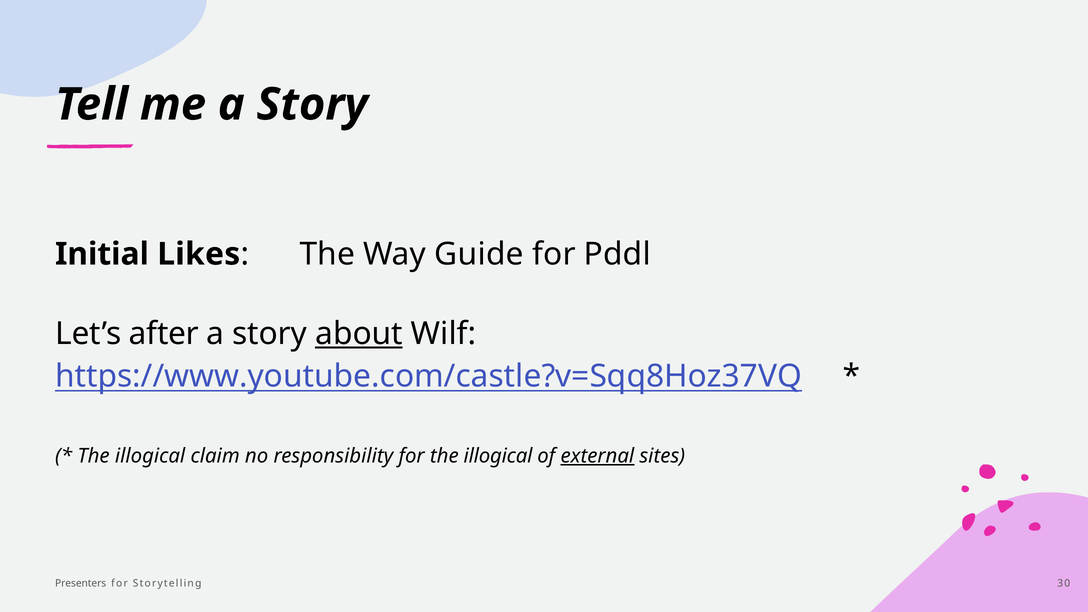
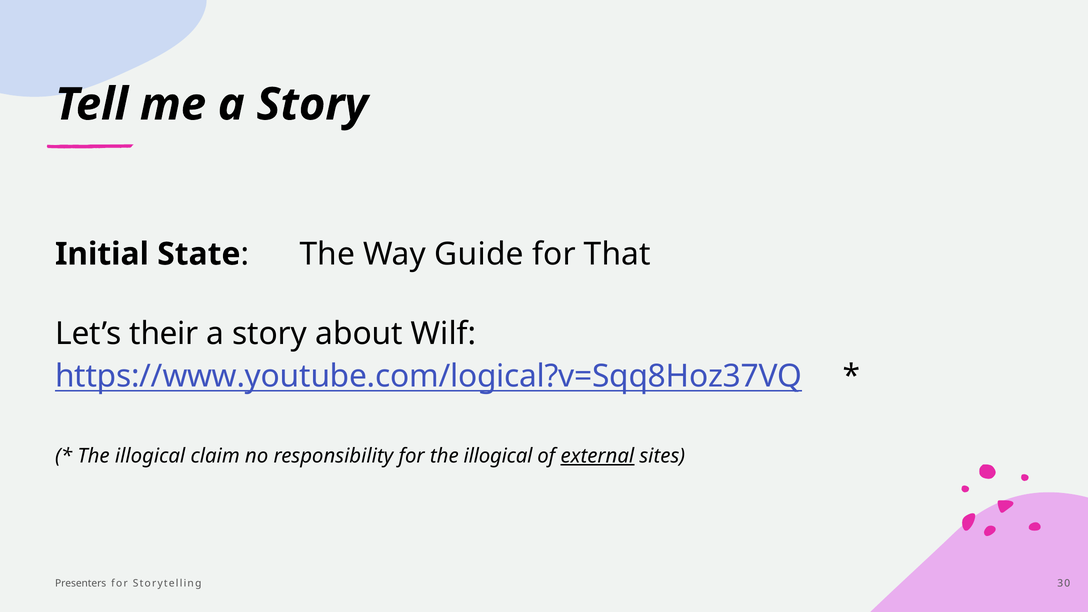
Likes: Likes -> State
Pddl: Pddl -> That
after: after -> their
about underline: present -> none
https://www.youtube.com/castle?v=Sqq8Hoz37VQ: https://www.youtube.com/castle?v=Sqq8Hoz37VQ -> https://www.youtube.com/logical?v=Sqq8Hoz37VQ
